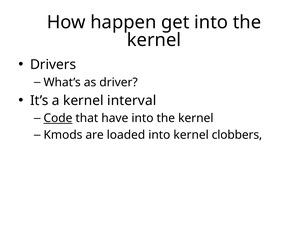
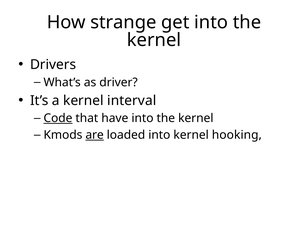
happen: happen -> strange
are underline: none -> present
clobbers: clobbers -> hooking
